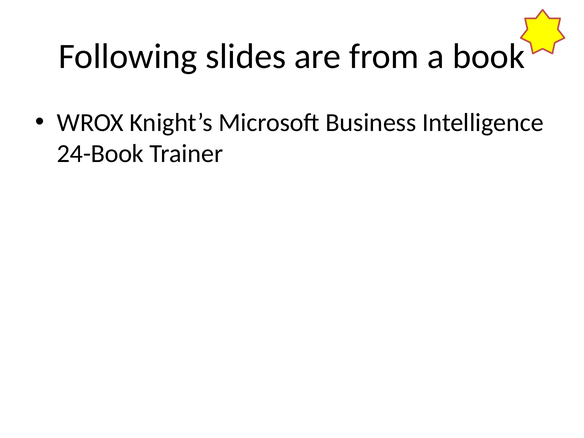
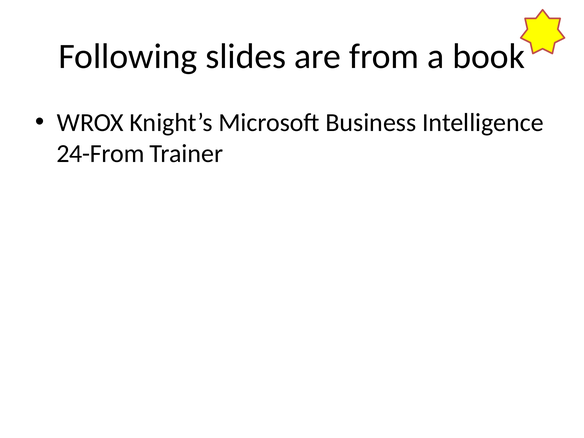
24-Book: 24-Book -> 24-From
